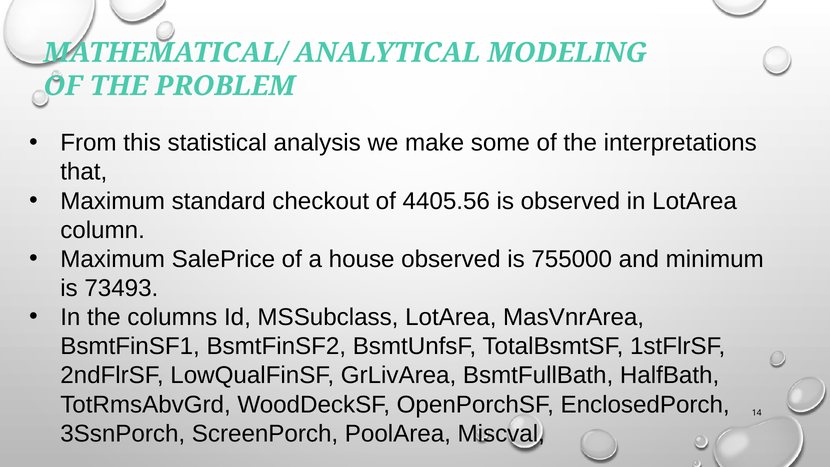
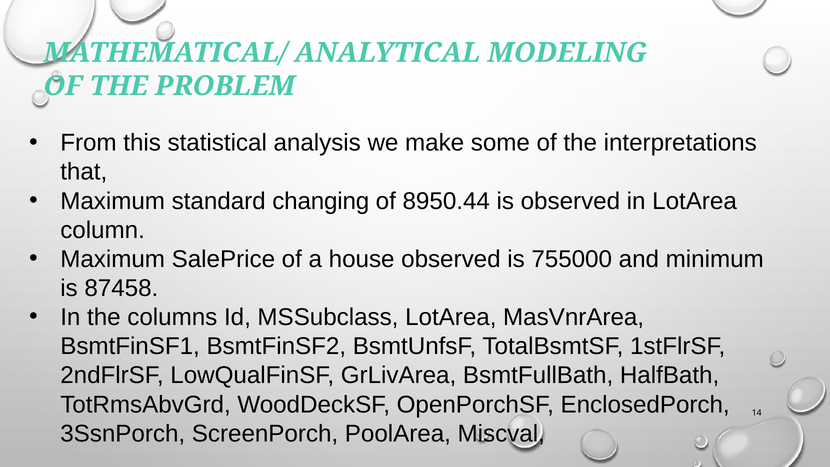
checkout: checkout -> changing
4405.56: 4405.56 -> 8950.44
73493: 73493 -> 87458
